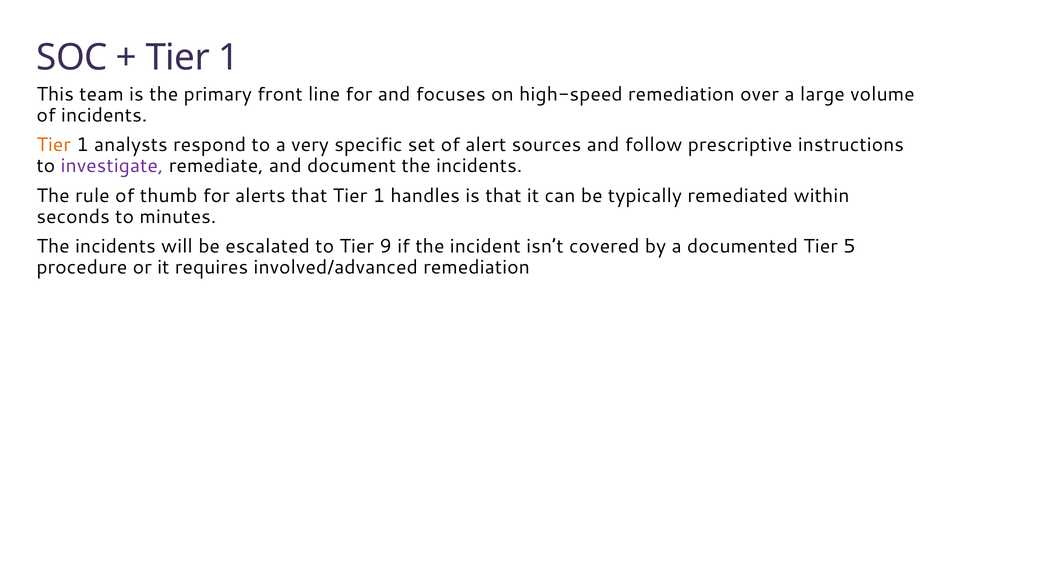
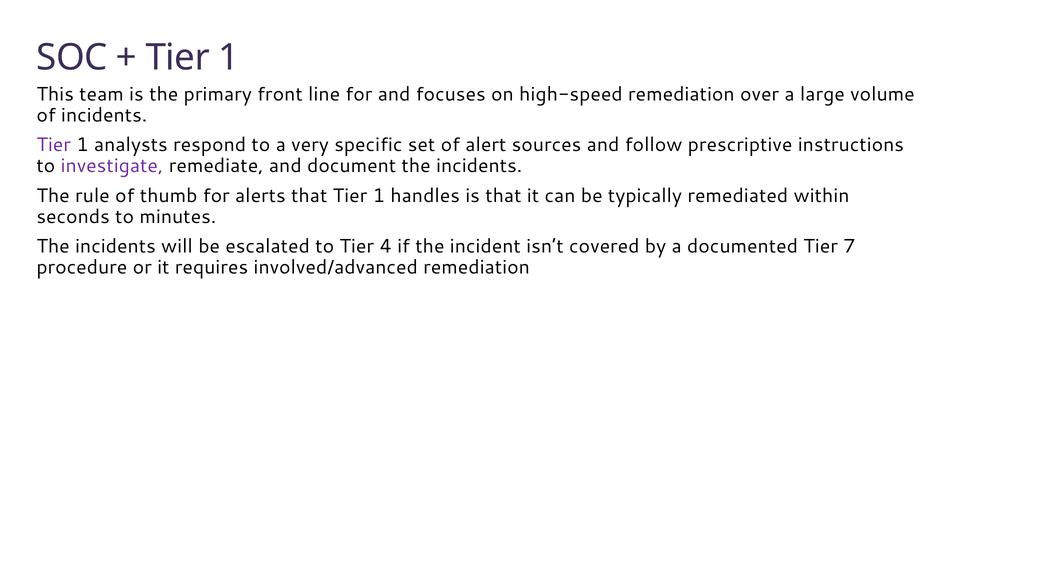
Tier at (54, 145) colour: orange -> purple
9: 9 -> 4
5: 5 -> 7
